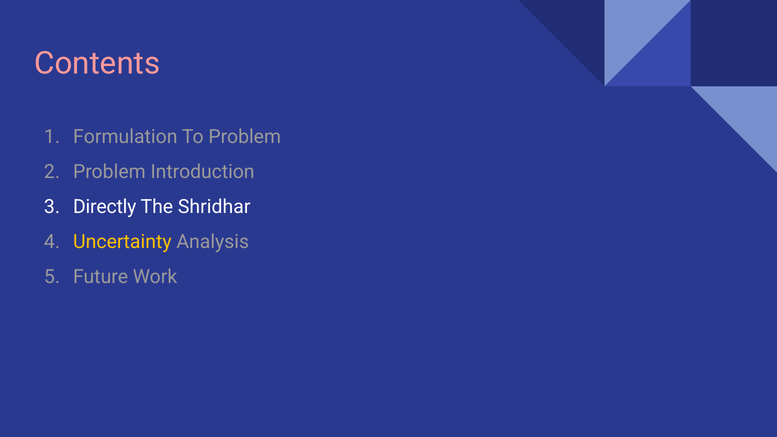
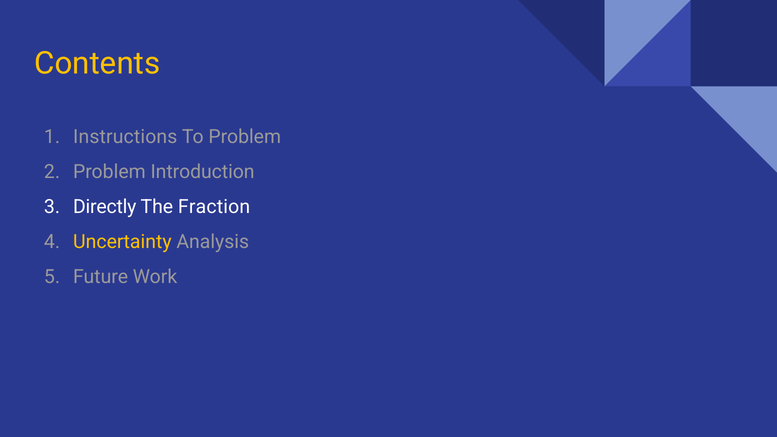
Contents colour: pink -> yellow
Formulation: Formulation -> Instructions
Shridhar: Shridhar -> Fraction
